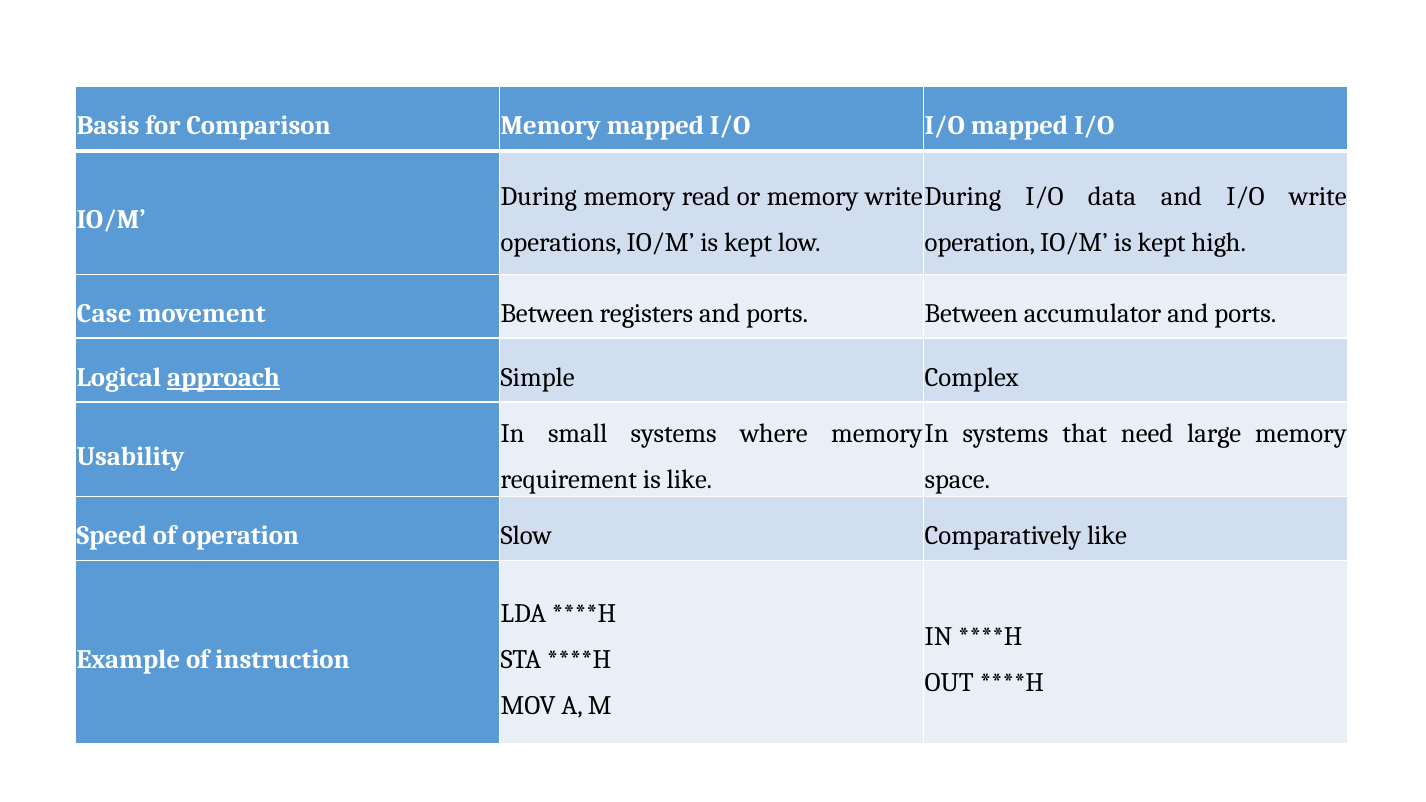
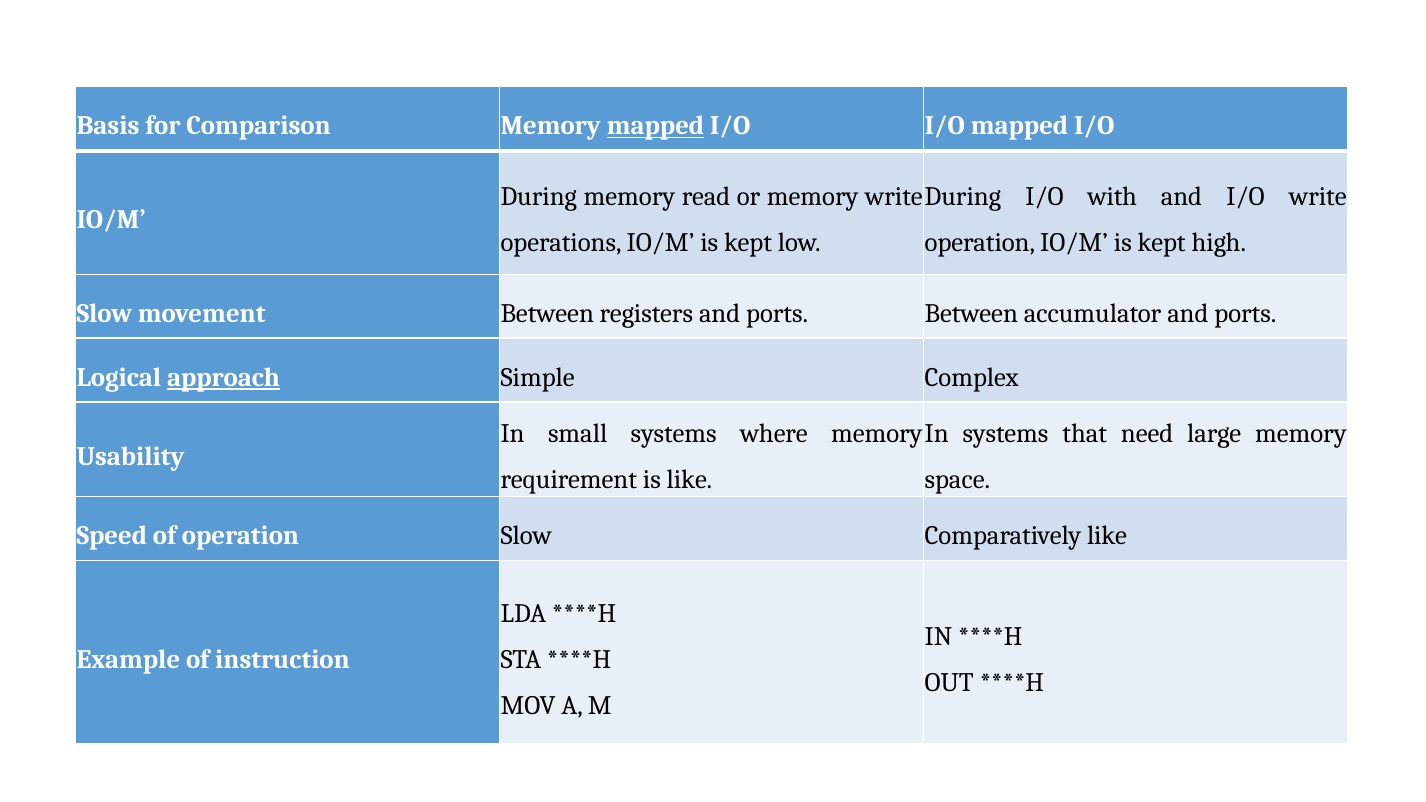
mapped at (655, 126) underline: none -> present
data: data -> with
Case at (104, 314): Case -> Slow
